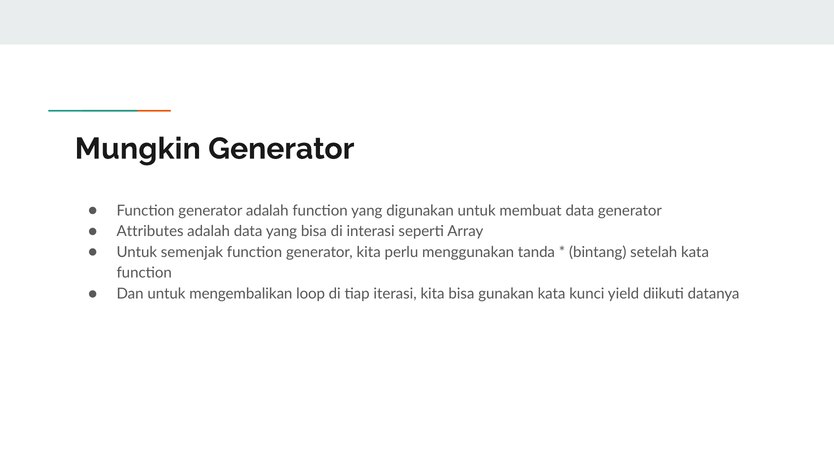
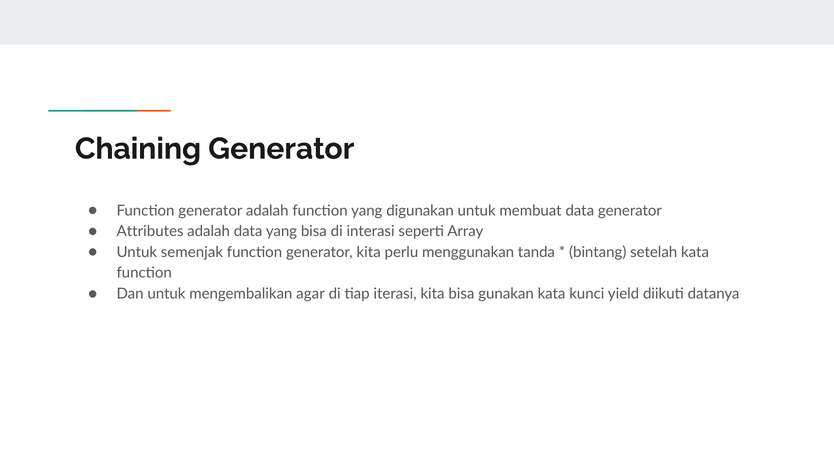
Mungkin: Mungkin -> Chaining
loop: loop -> agar
